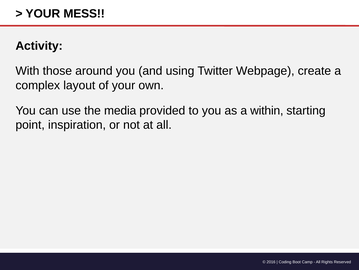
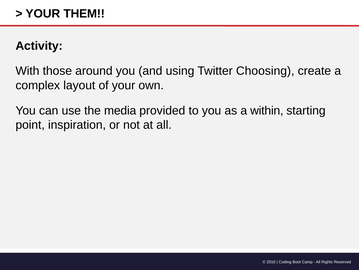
MESS: MESS -> THEM
Webpage: Webpage -> Choosing
